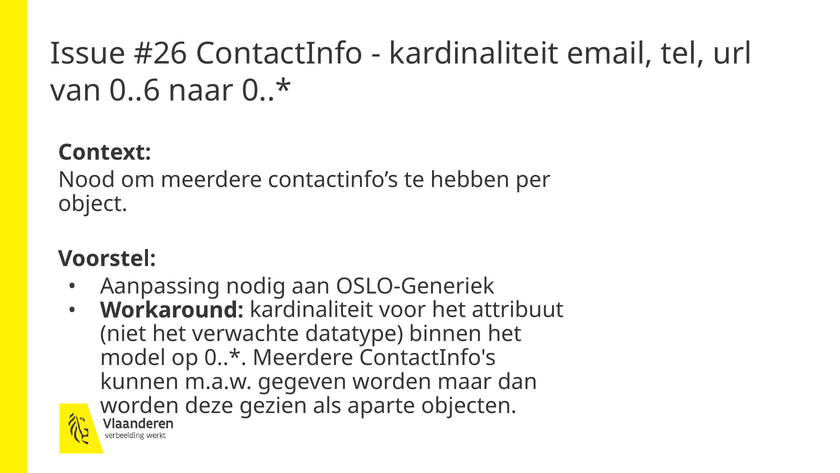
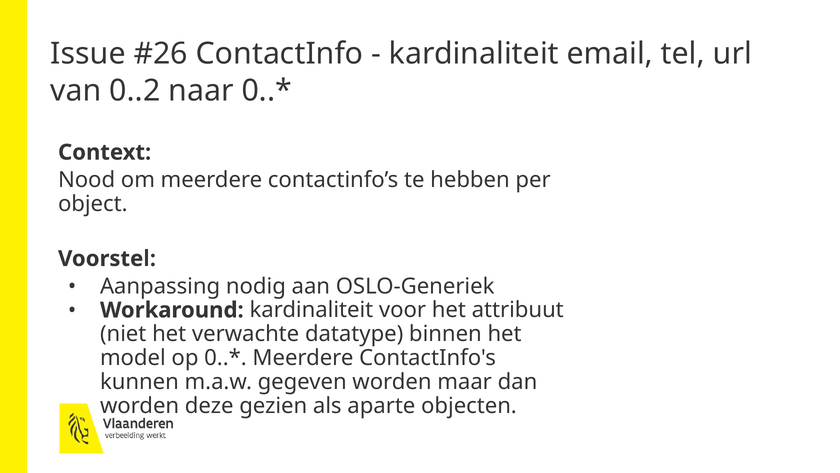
0..6: 0..6 -> 0..2
